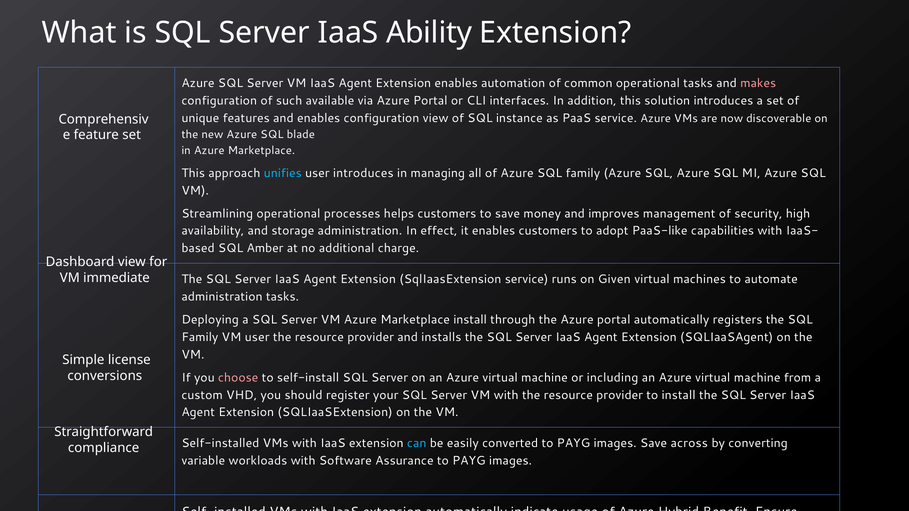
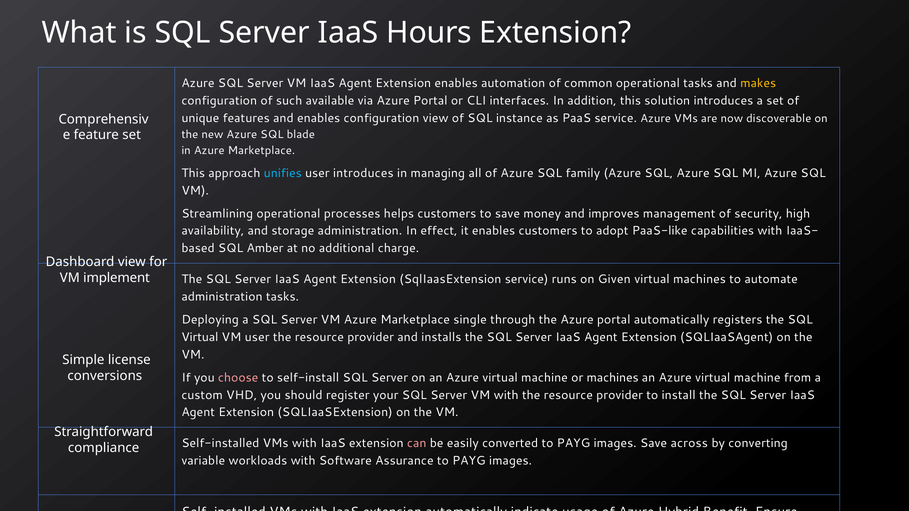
Ability: Ability -> Hours
makes colour: pink -> yellow
immediate: immediate -> implement
Marketplace install: install -> single
Family at (200, 337): Family -> Virtual
or including: including -> machines
can colour: light blue -> pink
